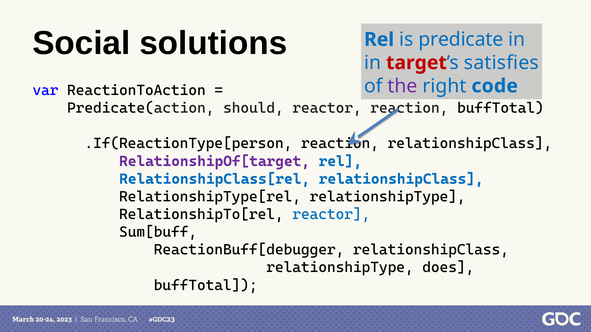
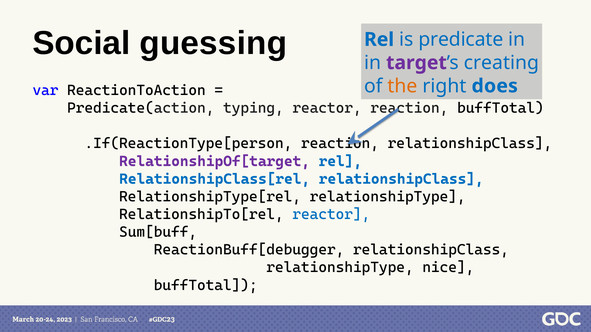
solutions: solutions -> guessing
target colour: red -> purple
satisfies: satisfies -> creating
the colour: purple -> orange
code: code -> does
should: should -> typing
does: does -> nice
